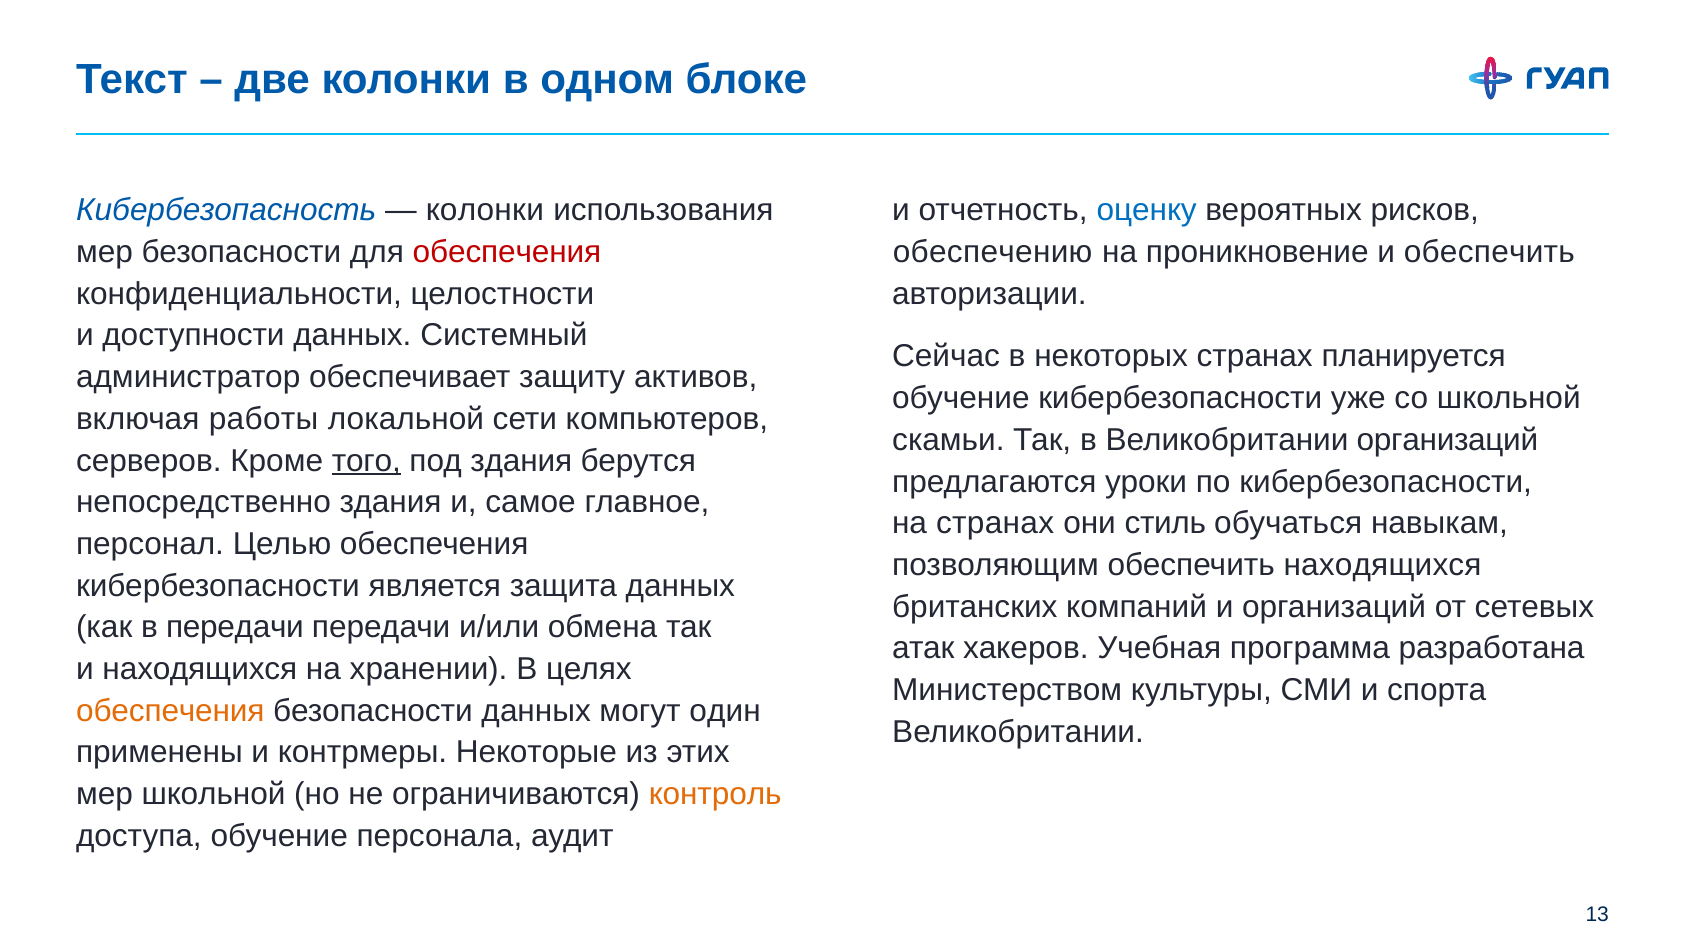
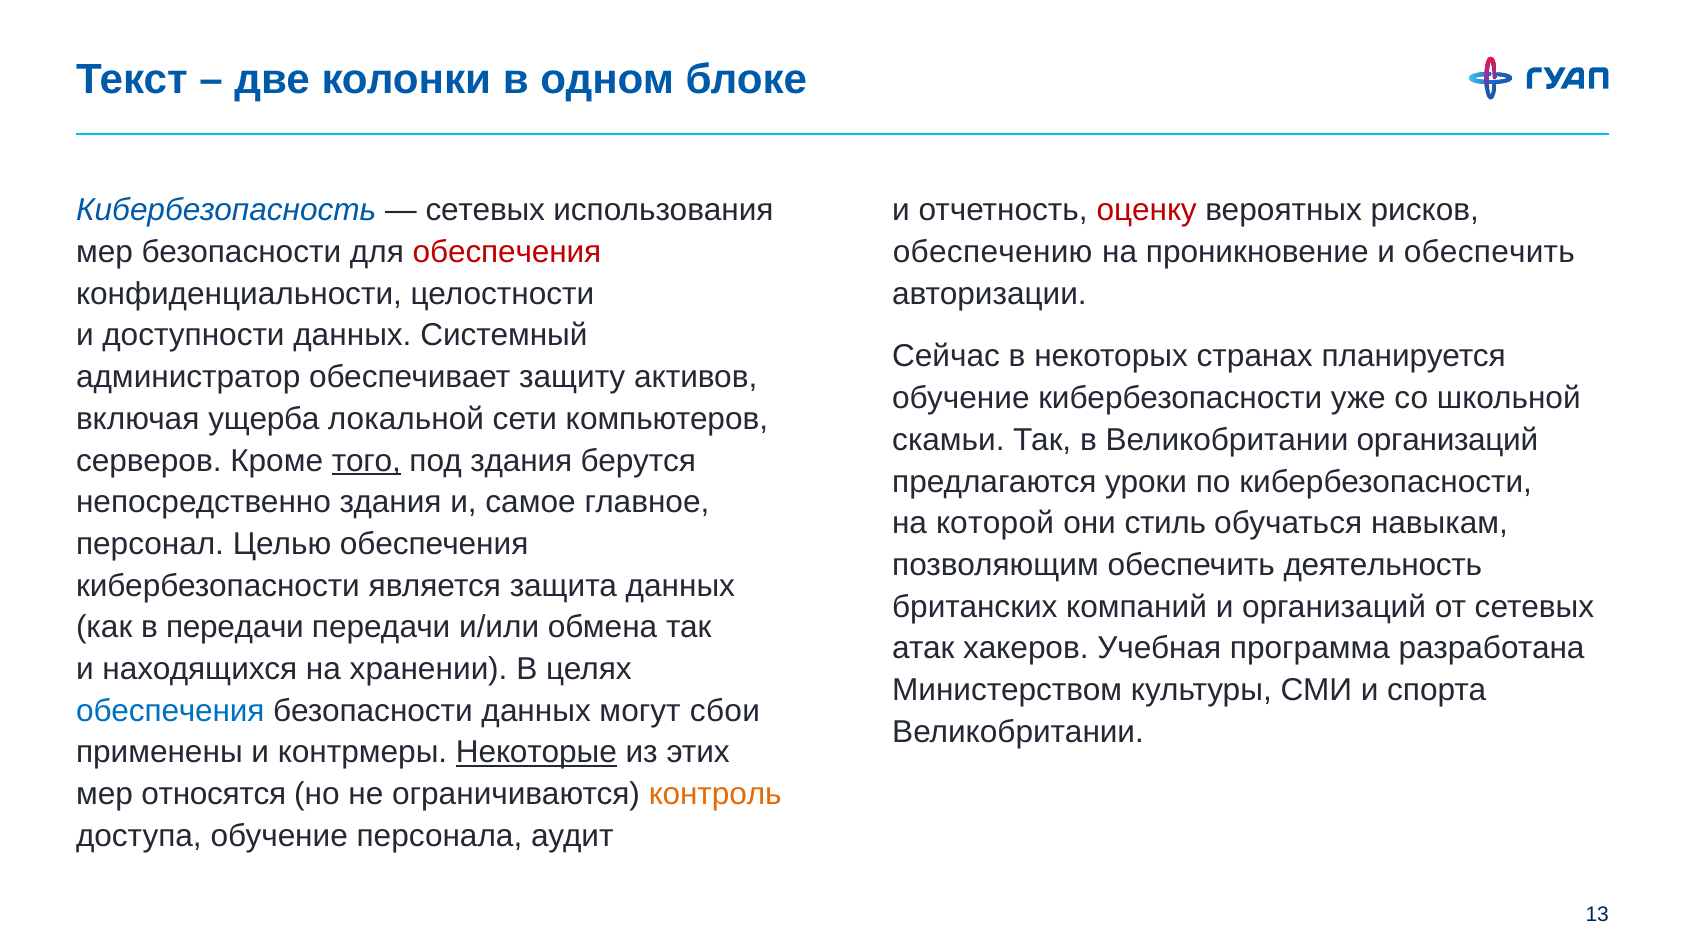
колонки at (485, 210): колонки -> сетевых
оценку colour: blue -> red
работы: работы -> ущерба
на странах: странах -> которой
обеспечить находящихся: находящихся -> деятельность
обеспечения at (170, 711) colour: orange -> blue
один: один -> сбои
Некоторые underline: none -> present
мер школьной: школьной -> относятся
